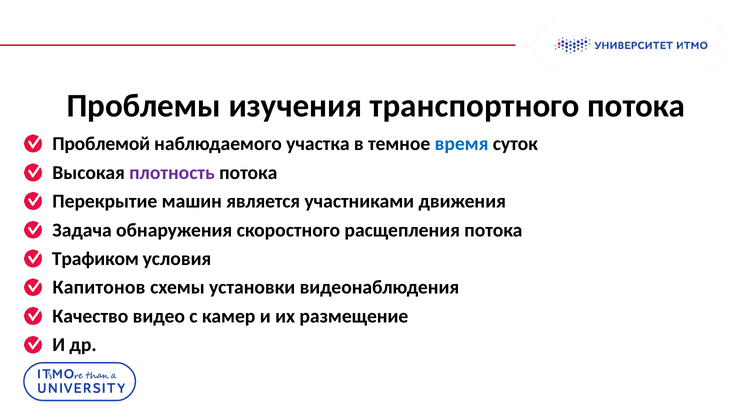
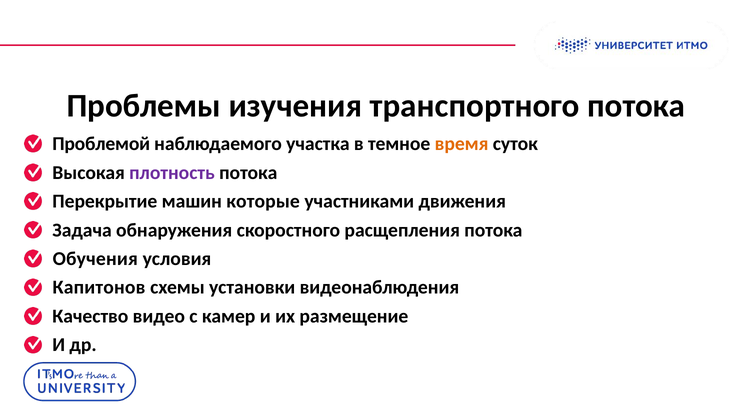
время colour: blue -> orange
является: является -> которые
Трафиком: Трафиком -> Обучения
